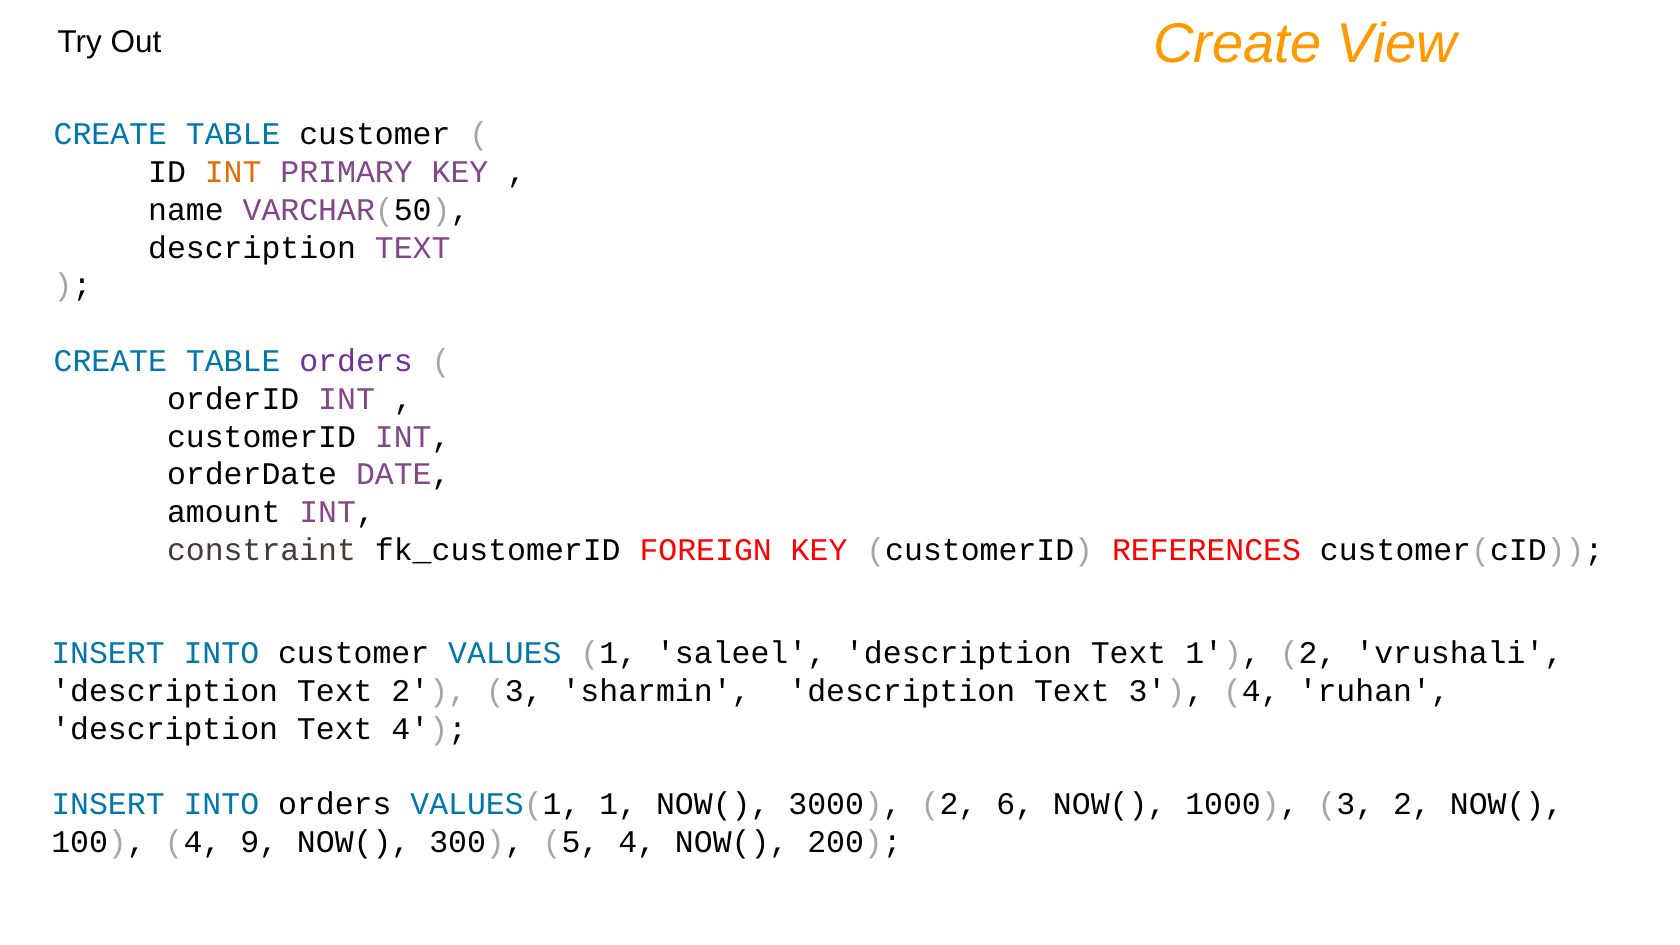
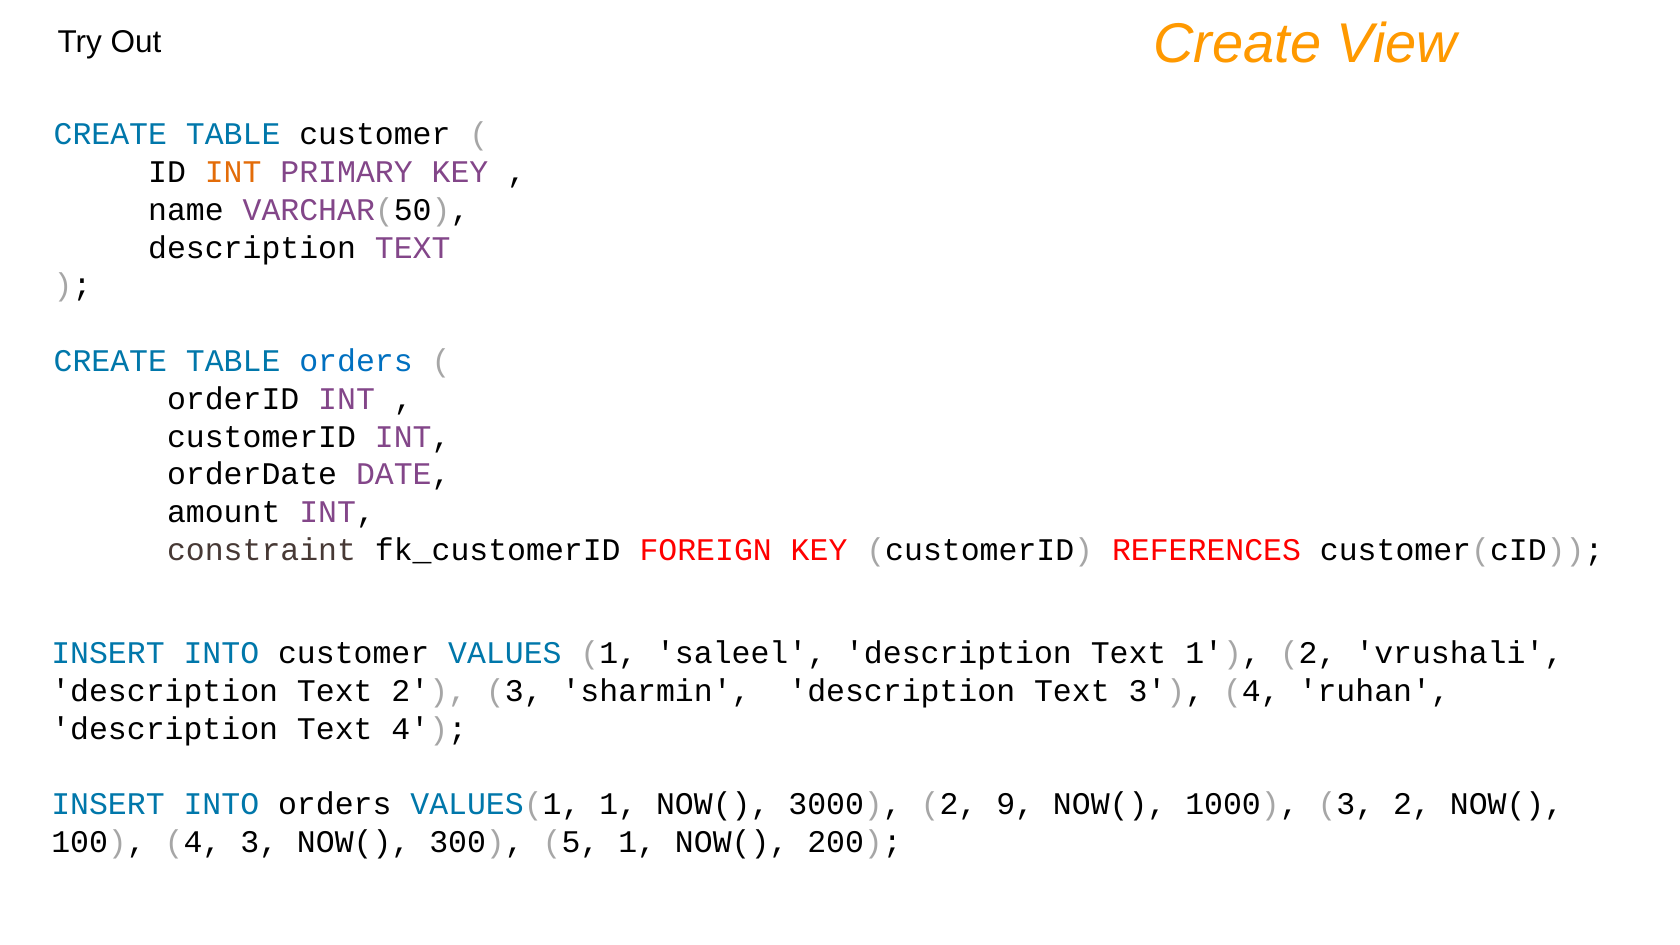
orders at (356, 361) colour: purple -> blue
6: 6 -> 9
4 9: 9 -> 3
5 4: 4 -> 1
